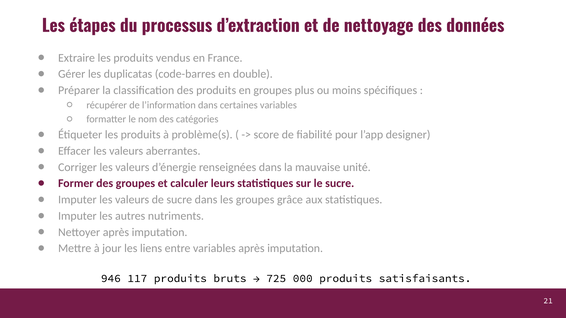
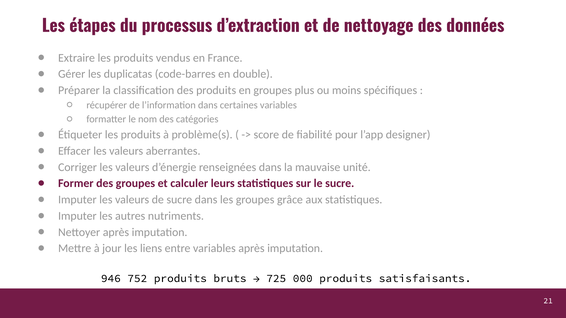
117: 117 -> 752
